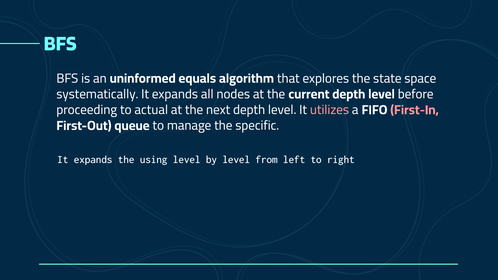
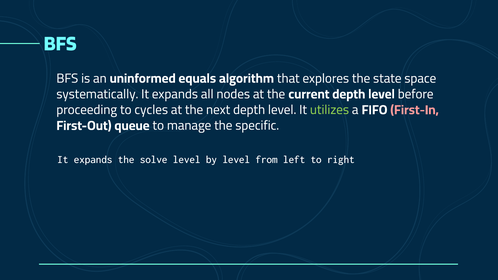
actual: actual -> cycles
utilizes colour: pink -> light green
using: using -> solve
